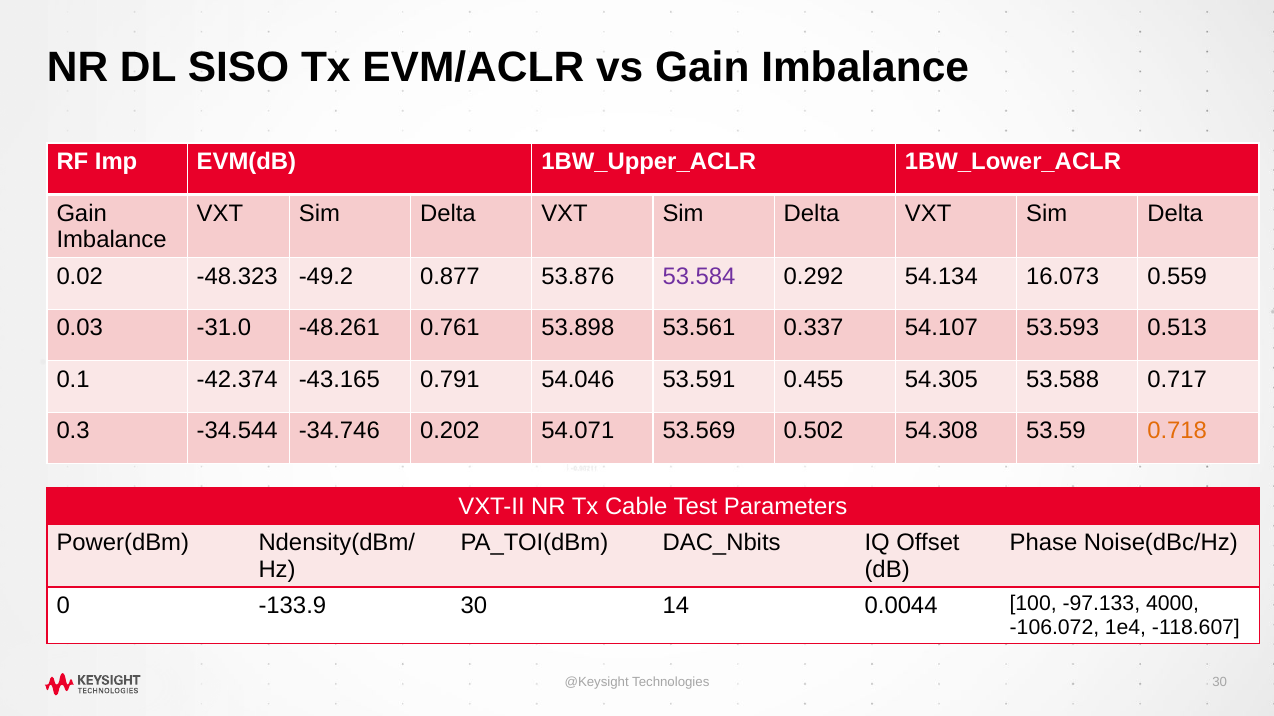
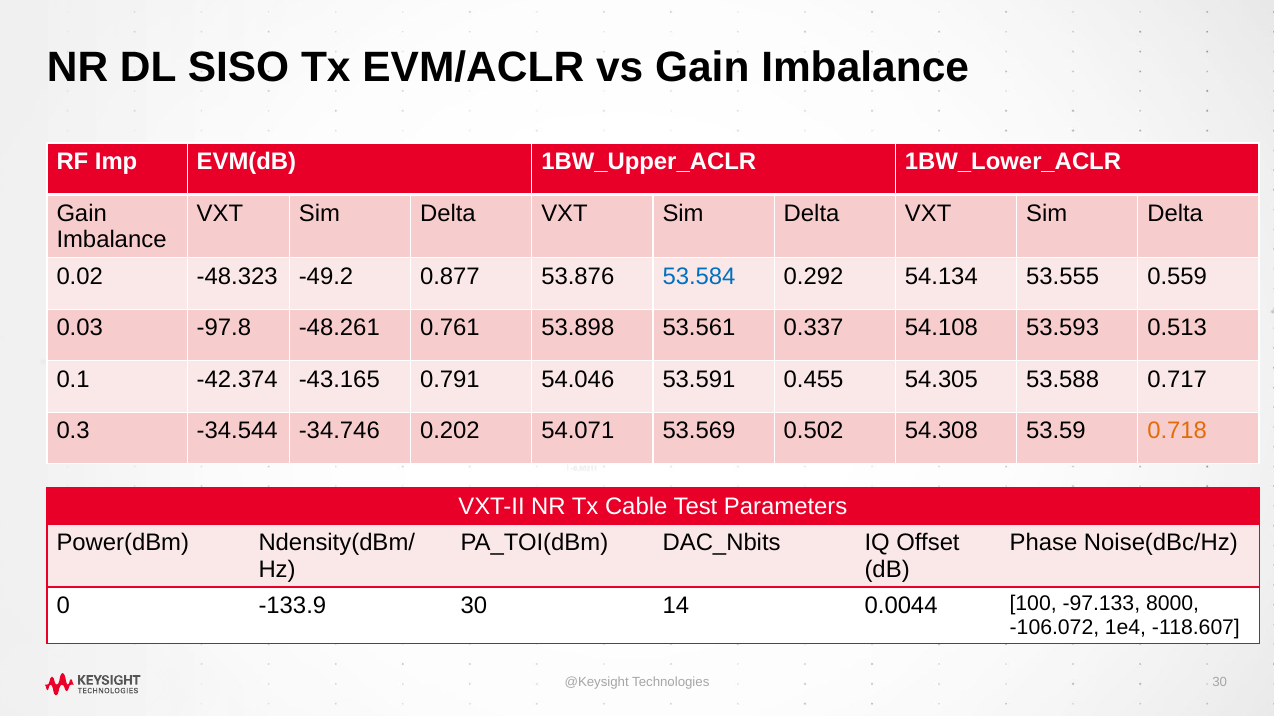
53.584 colour: purple -> blue
16.073: 16.073 -> 53.555
-31.0: -31.0 -> -97.8
54.107: 54.107 -> 54.108
4000: 4000 -> 8000
